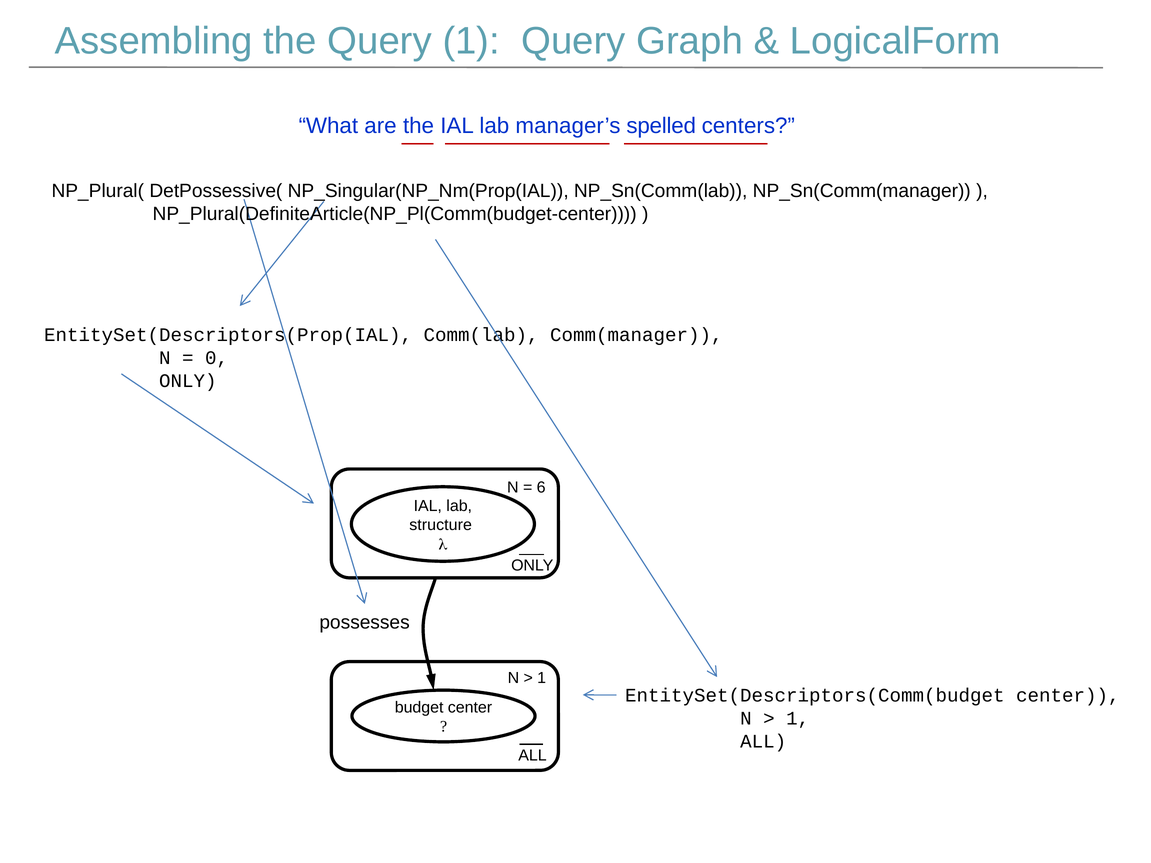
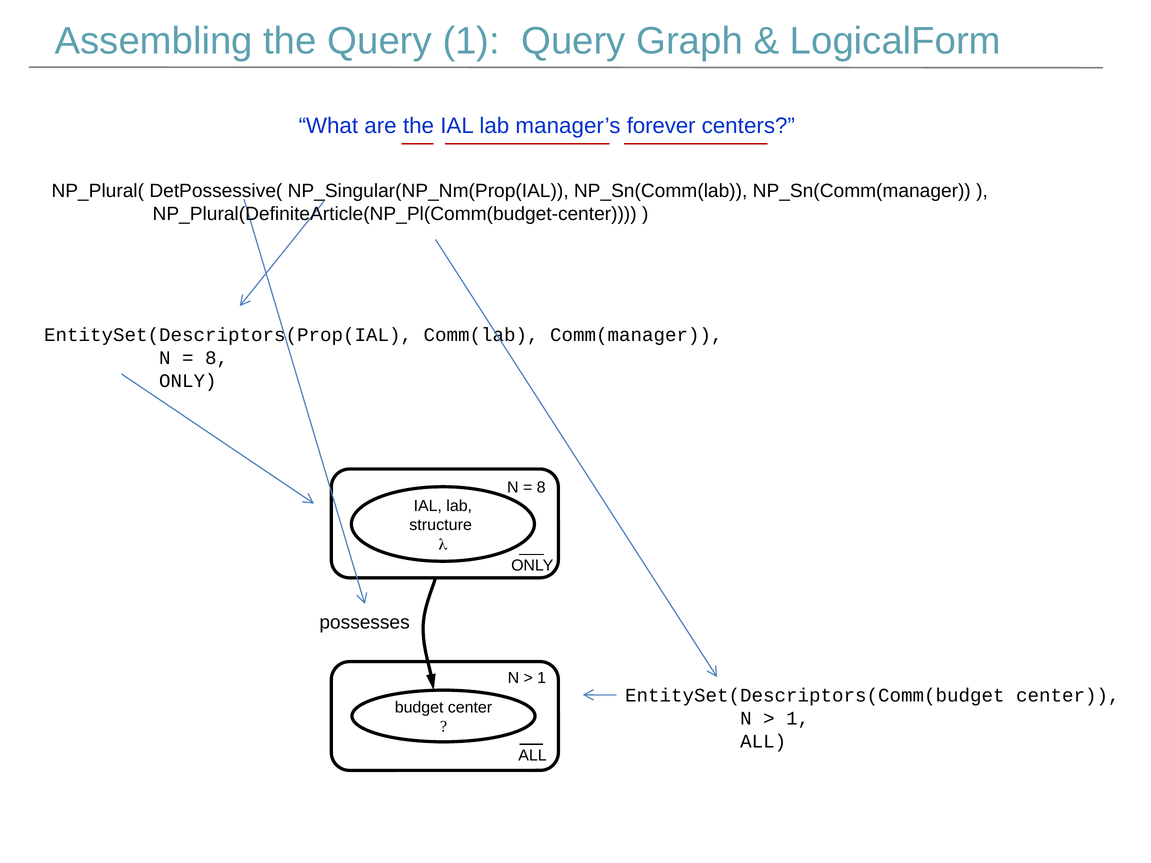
spelled: spelled -> forever
0 at (217, 358): 0 -> 8
6 at (541, 488): 6 -> 8
